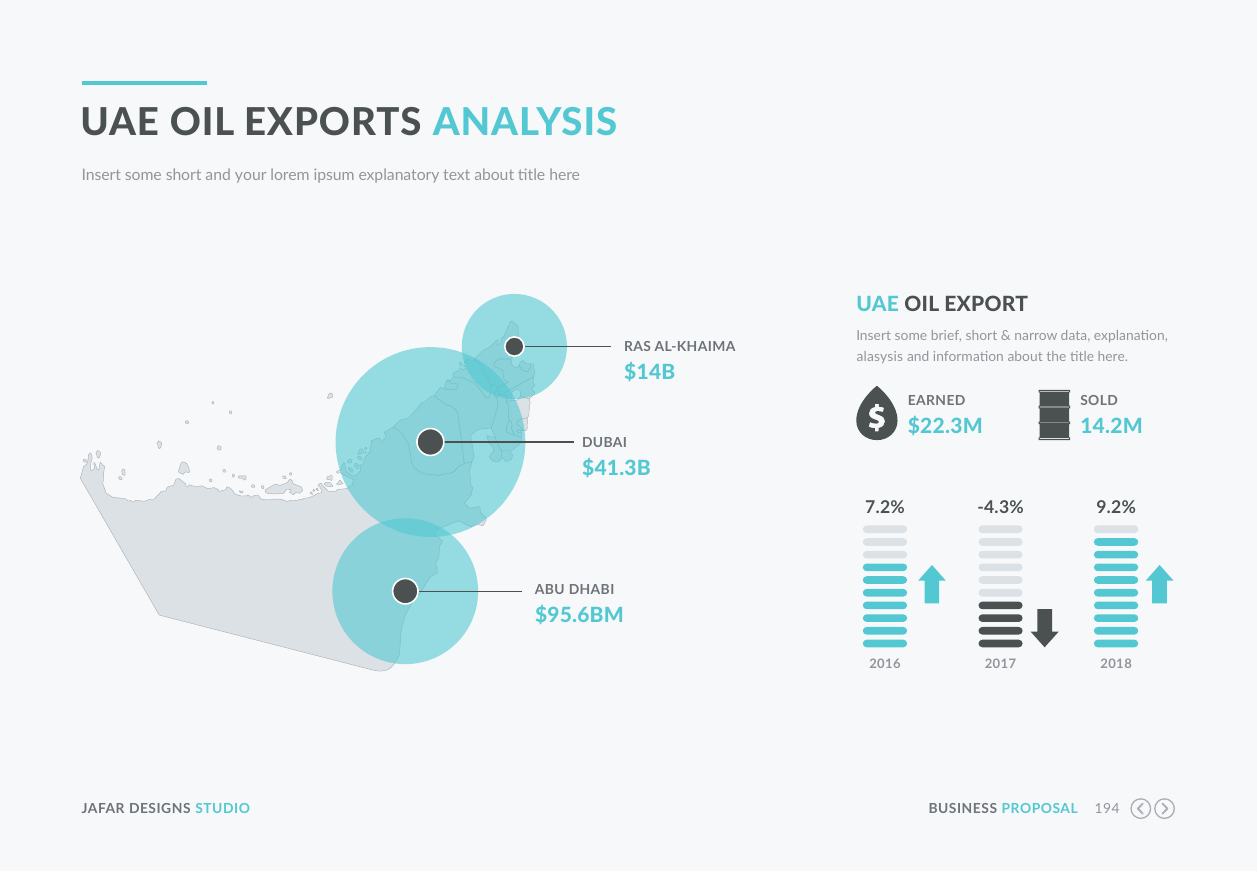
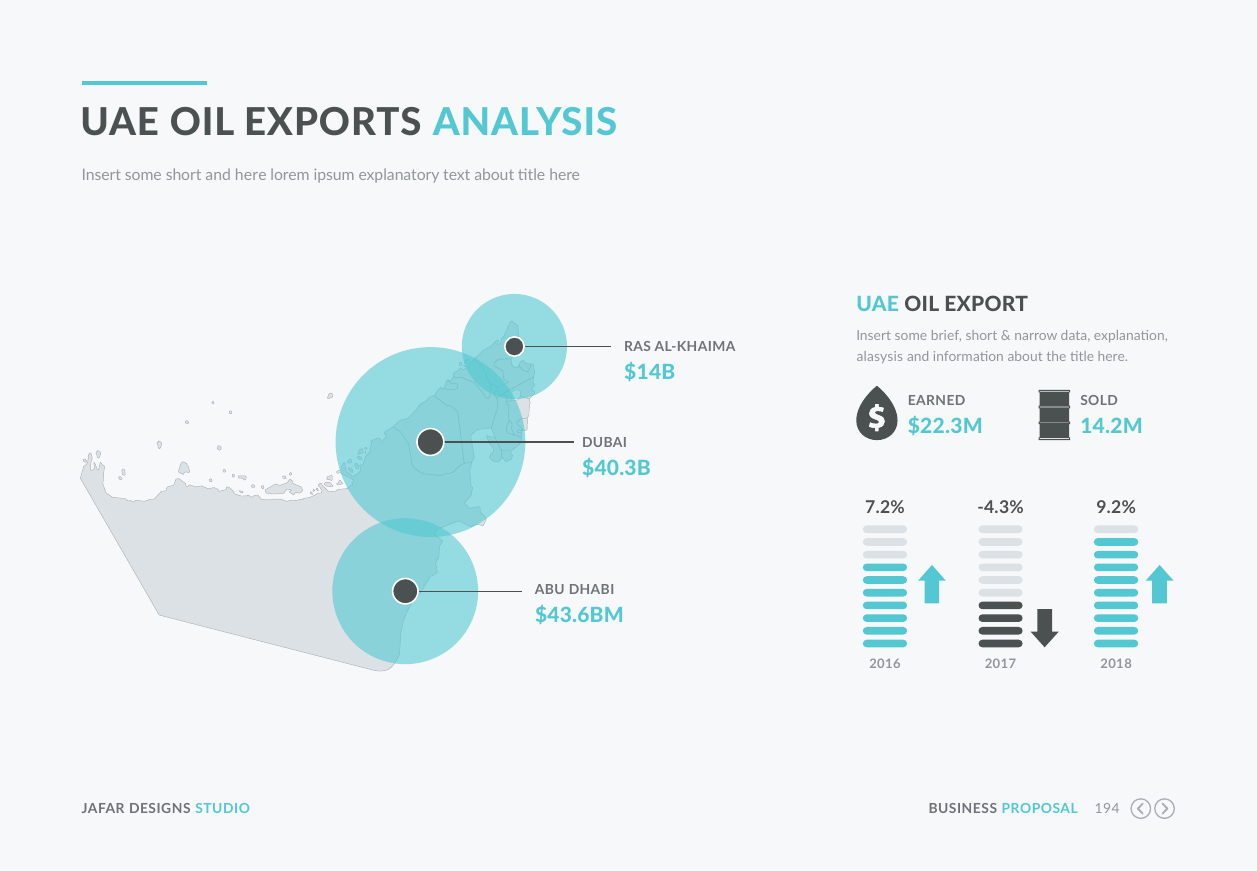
and your: your -> here
$41.3B: $41.3B -> $40.3B
$95.6BM: $95.6BM -> $43.6BM
